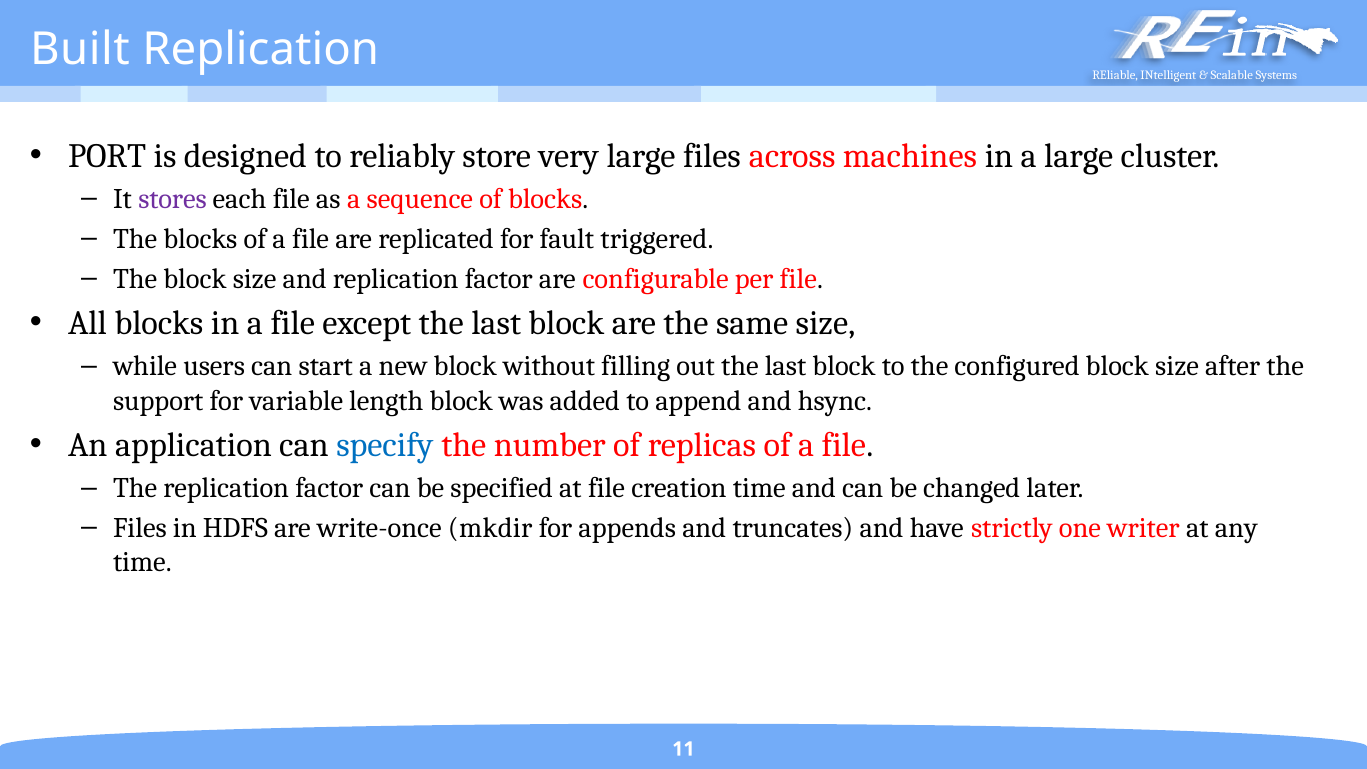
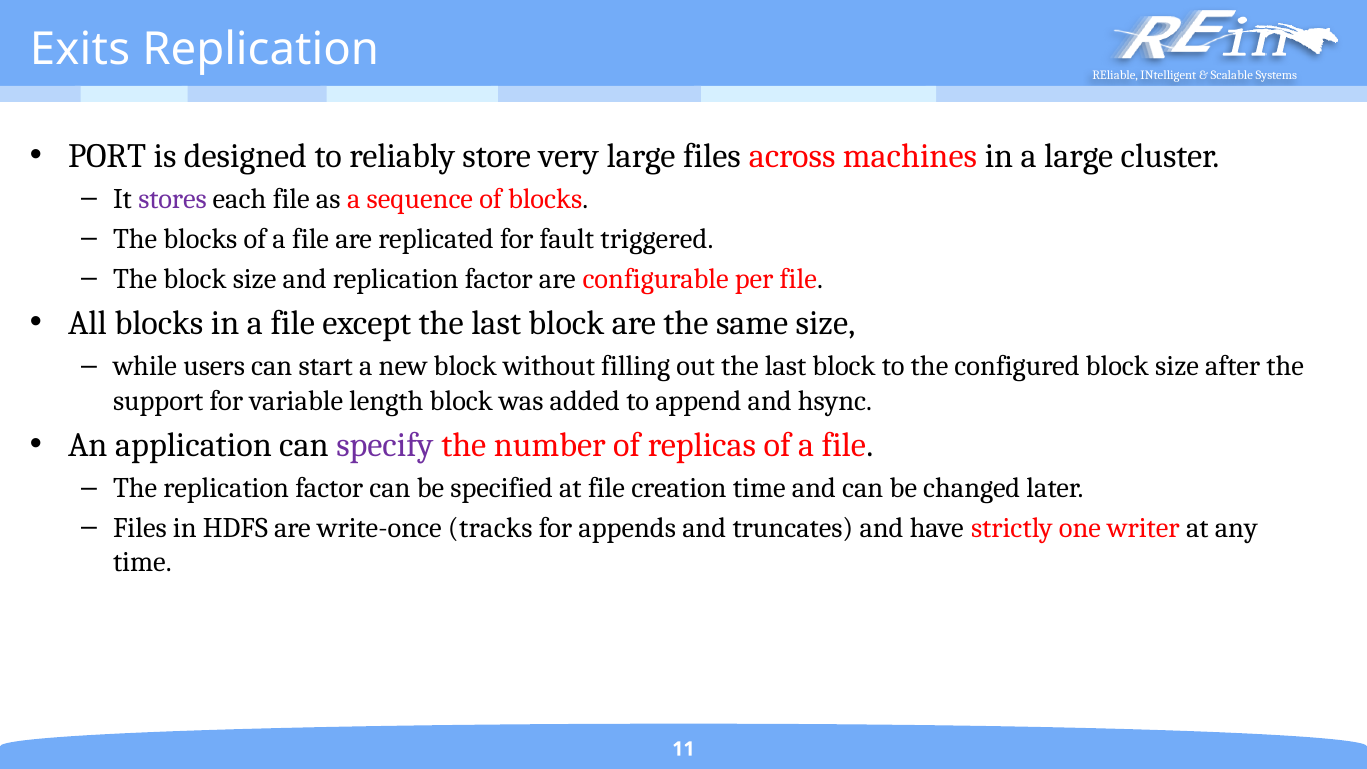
Built: Built -> Exits
specify colour: blue -> purple
mkdir: mkdir -> tracks
